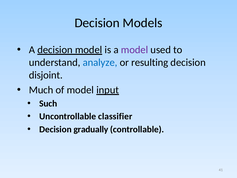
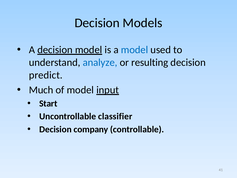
model at (135, 50) colour: purple -> blue
disjoint: disjoint -> predict
Such: Such -> Start
gradually: gradually -> company
